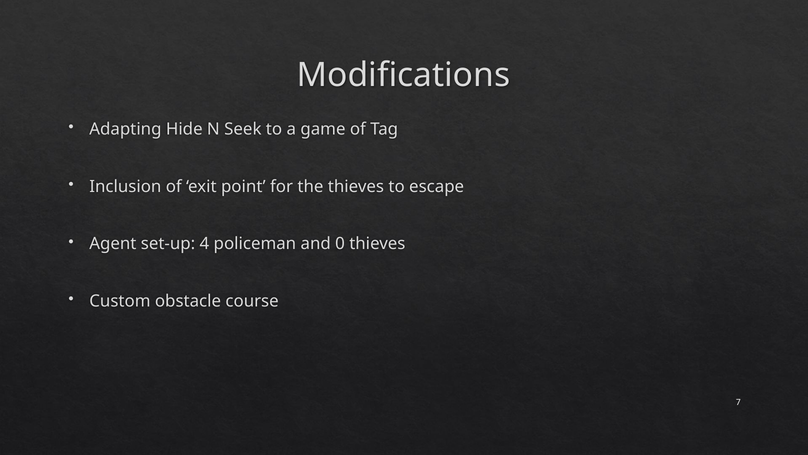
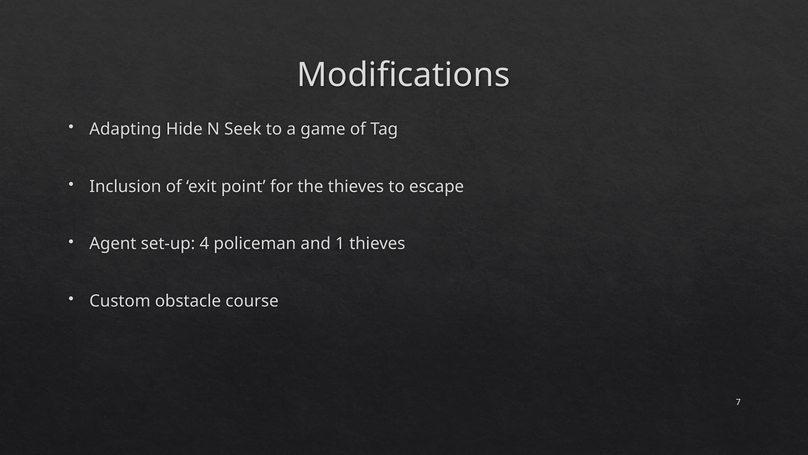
0: 0 -> 1
